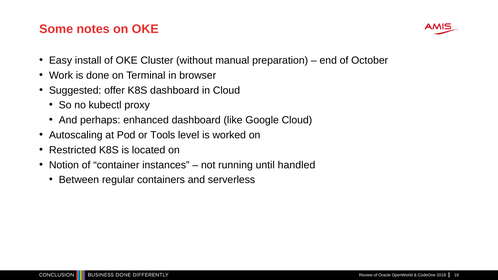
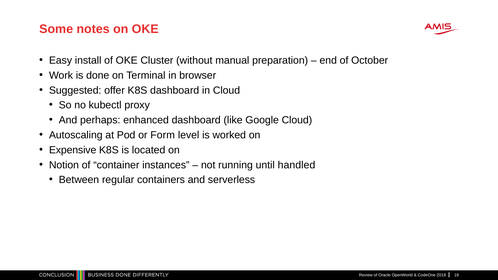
Tools: Tools -> Form
Restricted: Restricted -> Expensive
